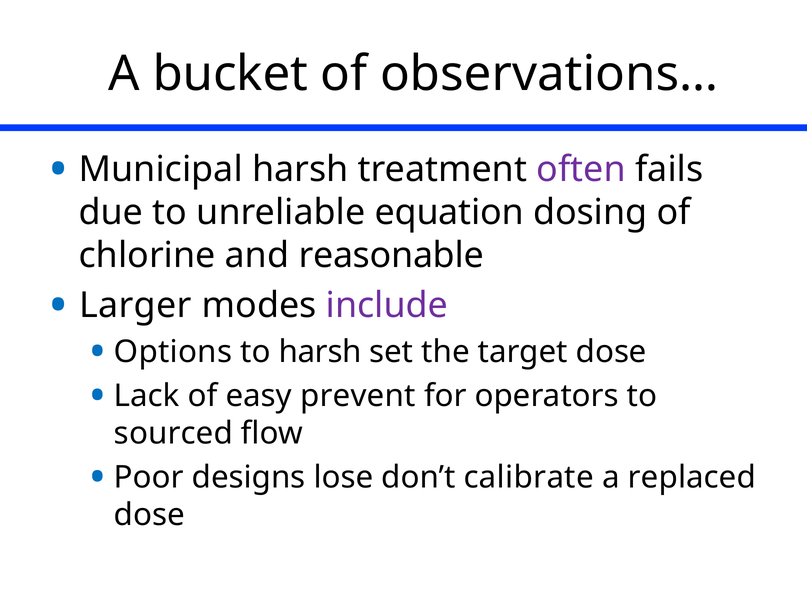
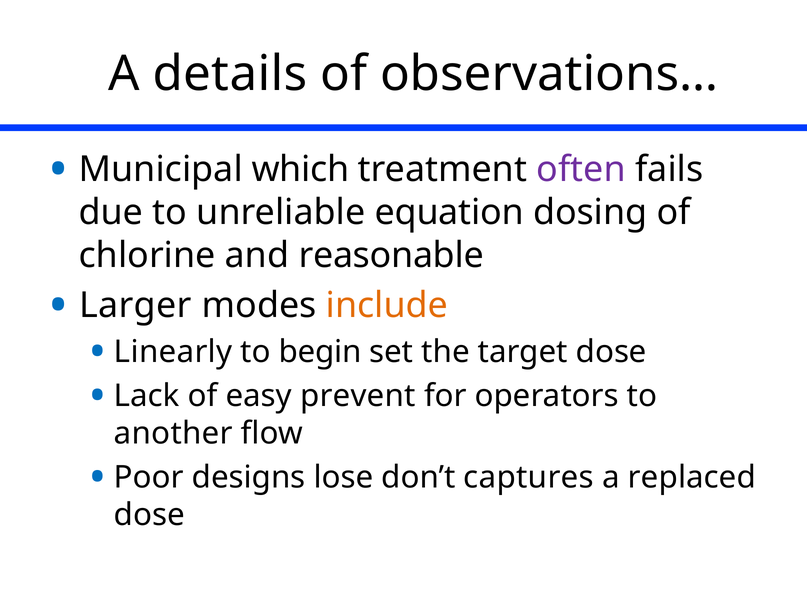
bucket: bucket -> details
Municipal harsh: harsh -> which
include colour: purple -> orange
Options: Options -> Linearly
to harsh: harsh -> begin
sourced: sourced -> another
calibrate: calibrate -> captures
